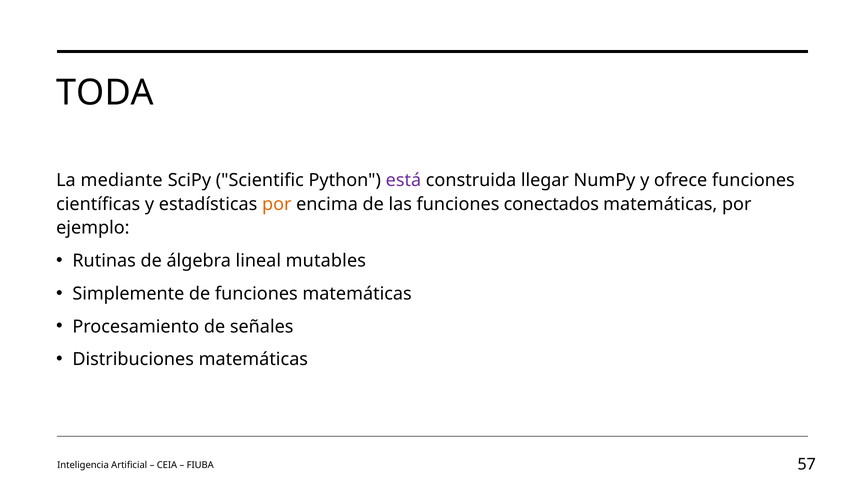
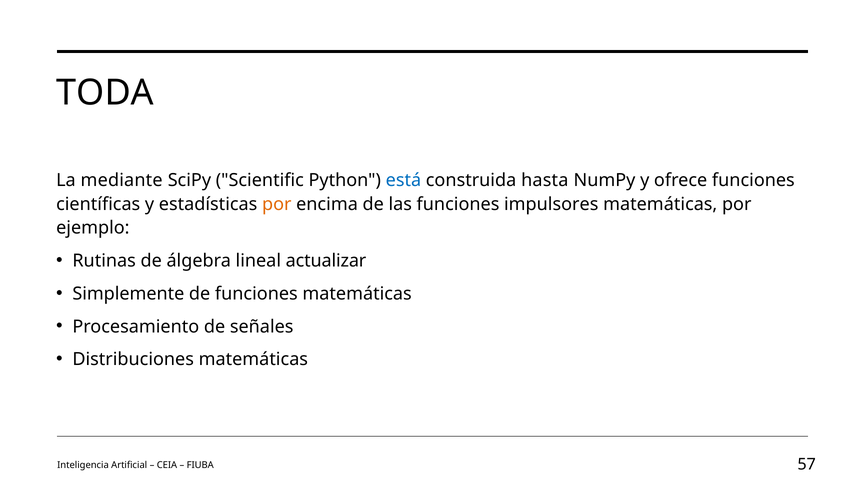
está colour: purple -> blue
llegar: llegar -> hasta
conectados: conectados -> impulsores
mutables: mutables -> actualizar
